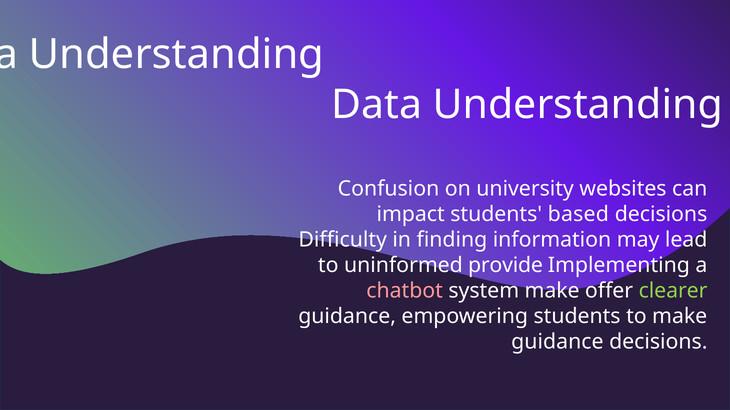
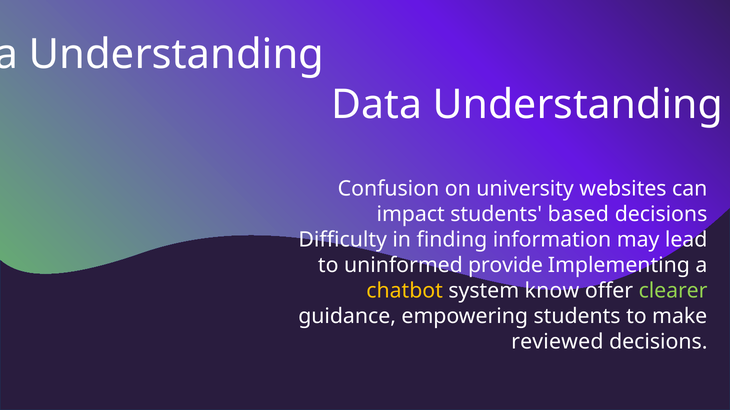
chatbot colour: pink -> yellow
system make: make -> know
guidance at (557, 342): guidance -> reviewed
